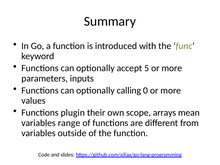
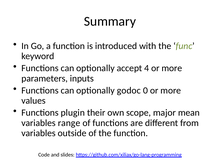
5: 5 -> 4
calling: calling -> godoc
arrays: arrays -> major
